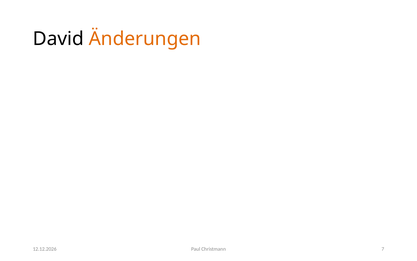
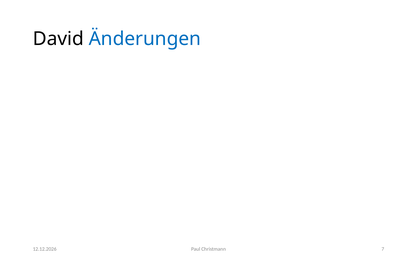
Änderungen colour: orange -> blue
